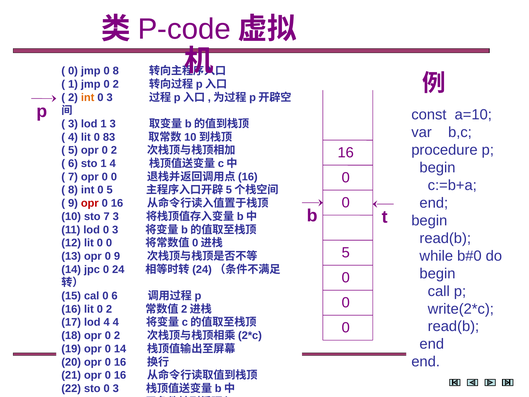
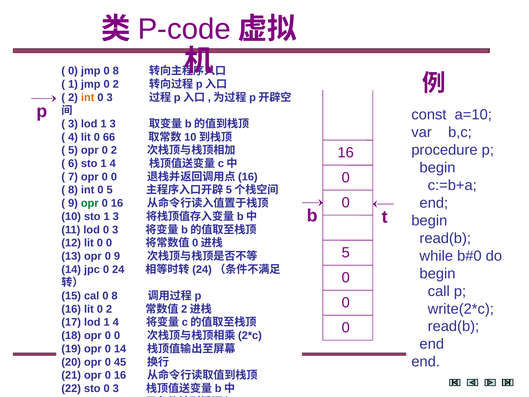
83: 83 -> 66
opr at (90, 203) colour: red -> green
10 sto 7: 7 -> 1
cal 0 6: 6 -> 8
17 lod 4: 4 -> 1
18 opr 0 2: 2 -> 0
20 opr 0 16: 16 -> 45
